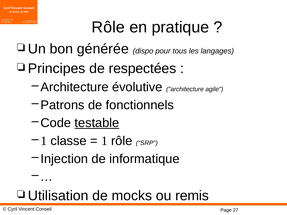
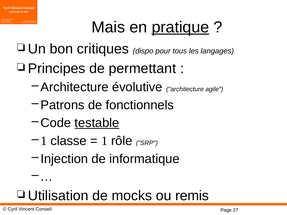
Rôle at (108, 27): Rôle -> Mais
pratique underline: none -> present
générée: générée -> critiques
respectées: respectées -> permettant
